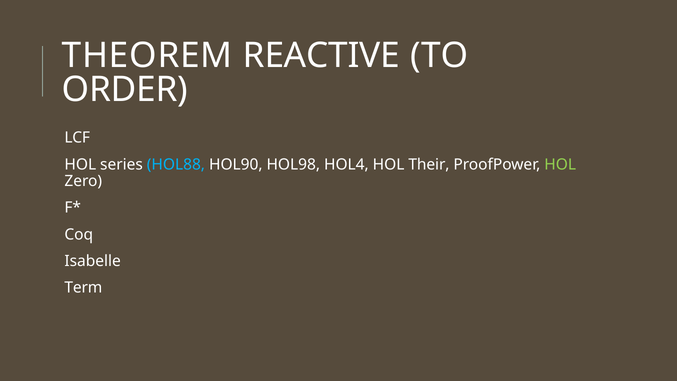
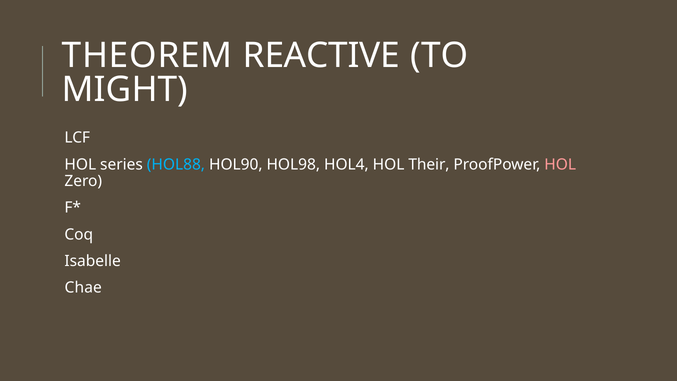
ORDER: ORDER -> MIGHT
HOL at (560, 164) colour: light green -> pink
Term: Term -> Chae
